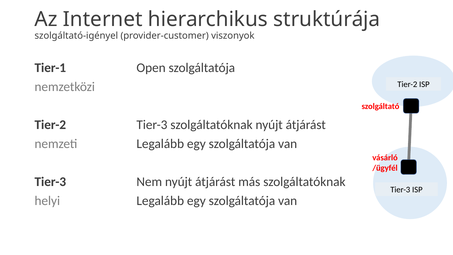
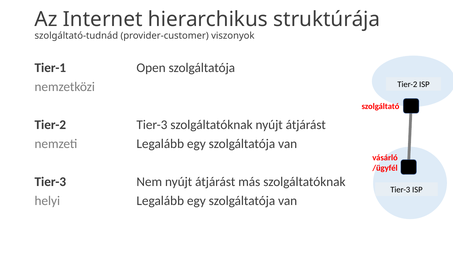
szolgáltató-igényel: szolgáltató-igényel -> szolgáltató-tudnád
